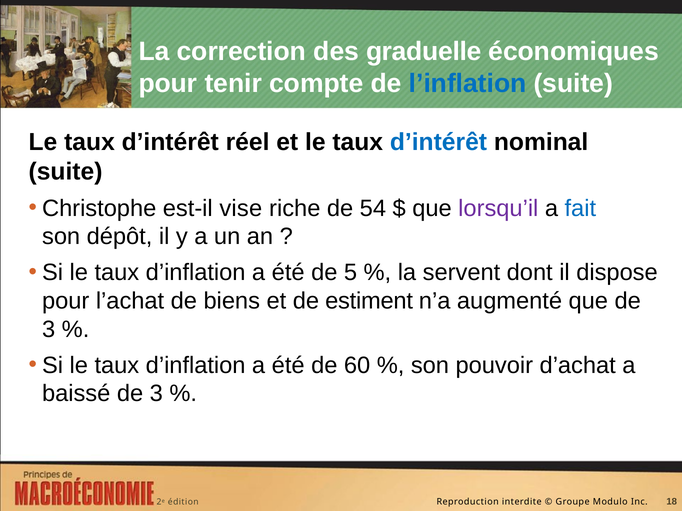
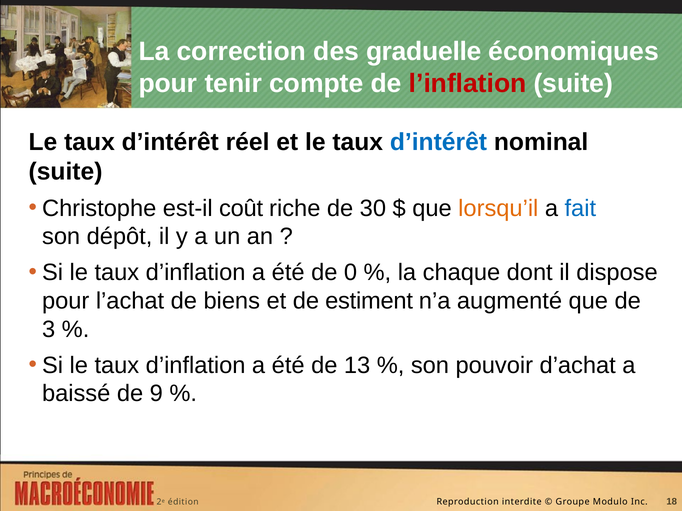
l’inflation colour: blue -> red
vise: vise -> coût
54: 54 -> 30
lorsqu’il colour: purple -> orange
5: 5 -> 0
servent: servent -> chaque
60: 60 -> 13
baissé de 3: 3 -> 9
